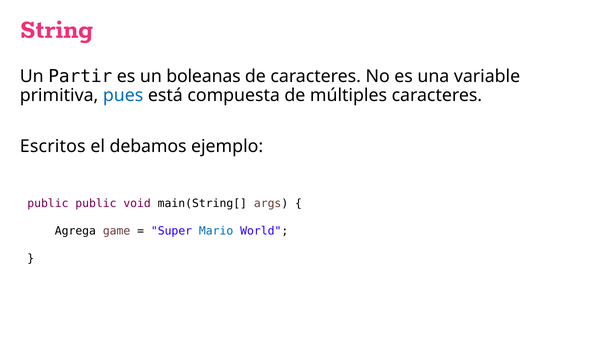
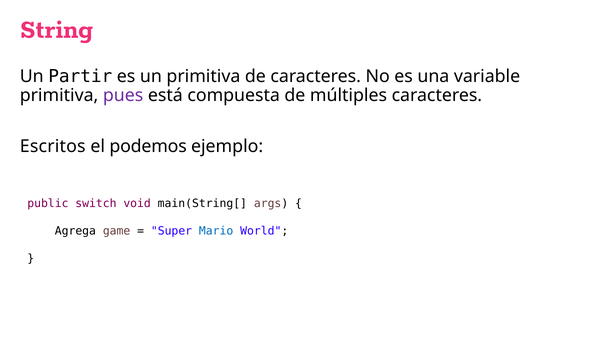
un boleanas: boleanas -> primitiva
pues colour: blue -> purple
debamos: debamos -> podemos
public public: public -> switch
